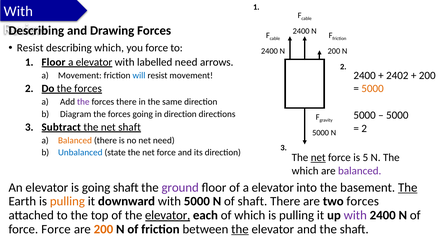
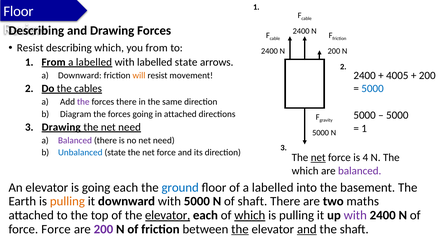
With at (18, 11): With -> Floor
you force: force -> from
1 Floor: Floor -> From
elevator at (94, 62): elevator -> labelled
labelled need: need -> state
2402: 2402 -> 4005
a Movement: Movement -> Downward
will colour: blue -> orange
Do the forces: forces -> cables
5000 at (373, 89) colour: orange -> blue
in direction: direction -> attached
3 Subtract: Subtract -> Drawing
the net shaft: shaft -> need
2 at (364, 128): 2 -> 1
Balanced at (75, 140) colour: orange -> purple
5: 5 -> 4
going shaft: shaft -> each
ground colour: purple -> blue
of a elevator: elevator -> labelled
The at (408, 187) underline: present -> none
two forces: forces -> maths
which at (250, 215) underline: none -> present
200 at (103, 229) colour: orange -> purple
and at (307, 229) underline: none -> present
